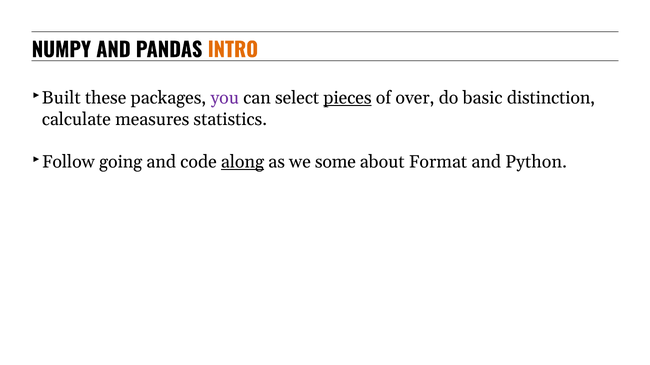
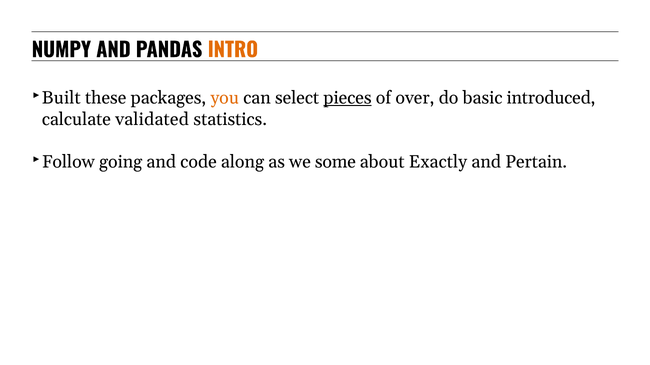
you colour: purple -> orange
distinction: distinction -> introduced
measures: measures -> validated
along underline: present -> none
Format: Format -> Exactly
Python: Python -> Pertain
